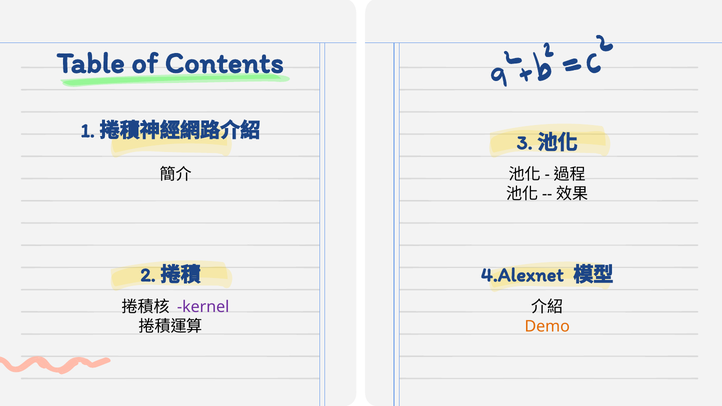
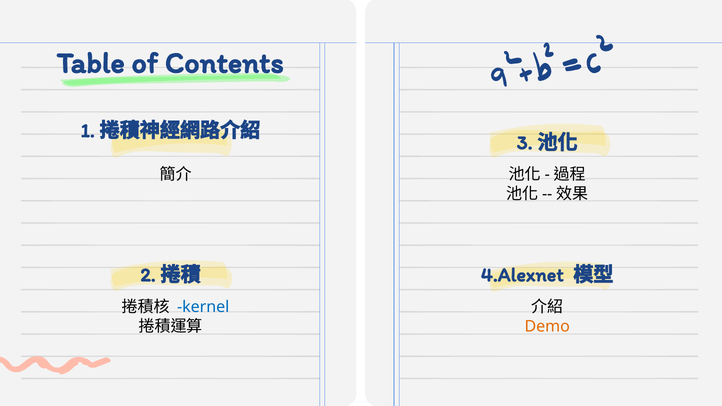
kernel colour: purple -> blue
